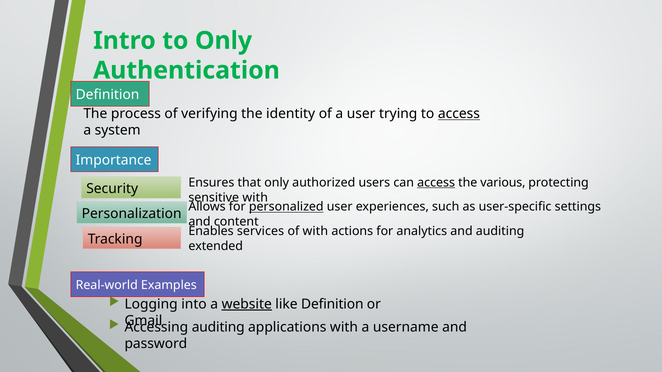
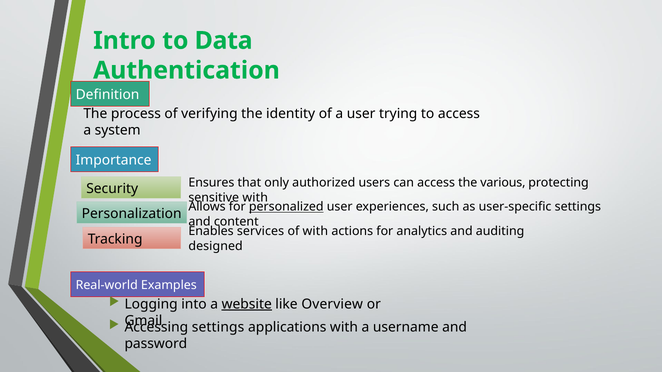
to Only: Only -> Data
access at (459, 114) underline: present -> none
access at (436, 183) underline: present -> none
extended: extended -> designed
like Definition: Definition -> Overview
auditing at (218, 327): auditing -> settings
